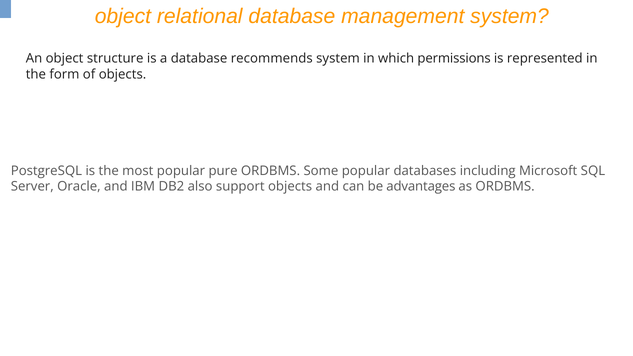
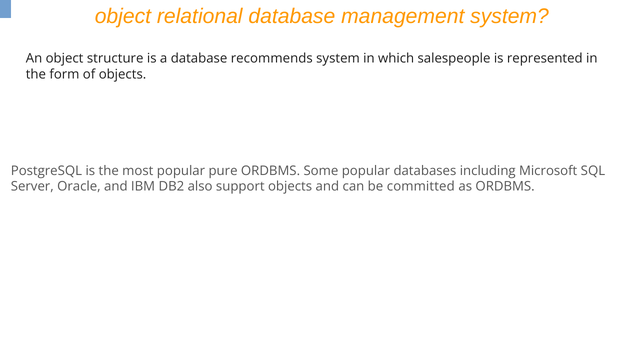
permissions: permissions -> salespeople
advantages: advantages -> committed
